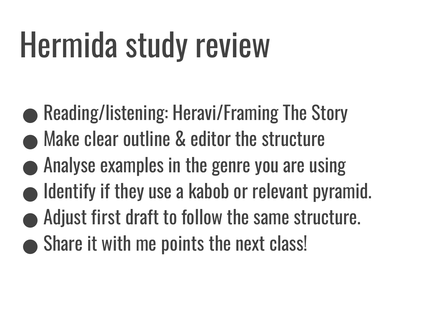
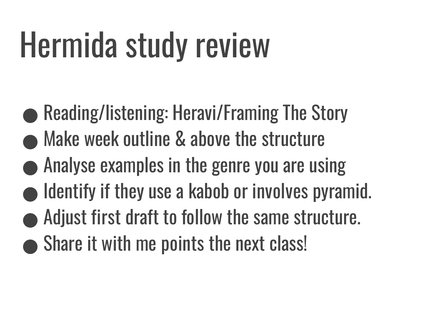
clear: clear -> week
editor: editor -> above
relevant: relevant -> involves
